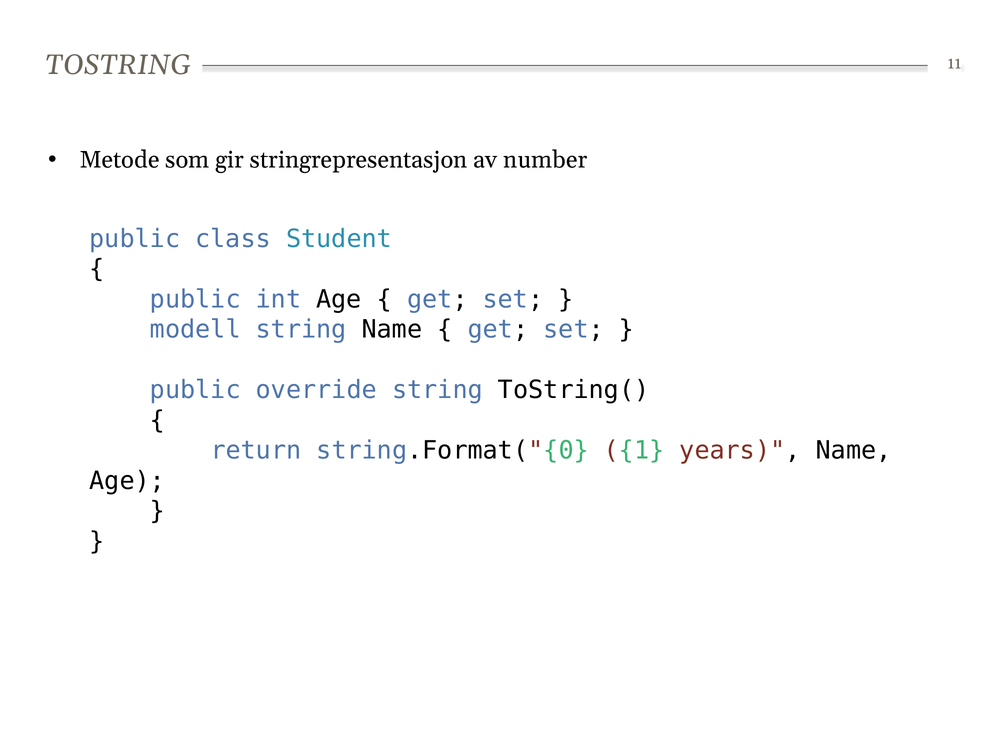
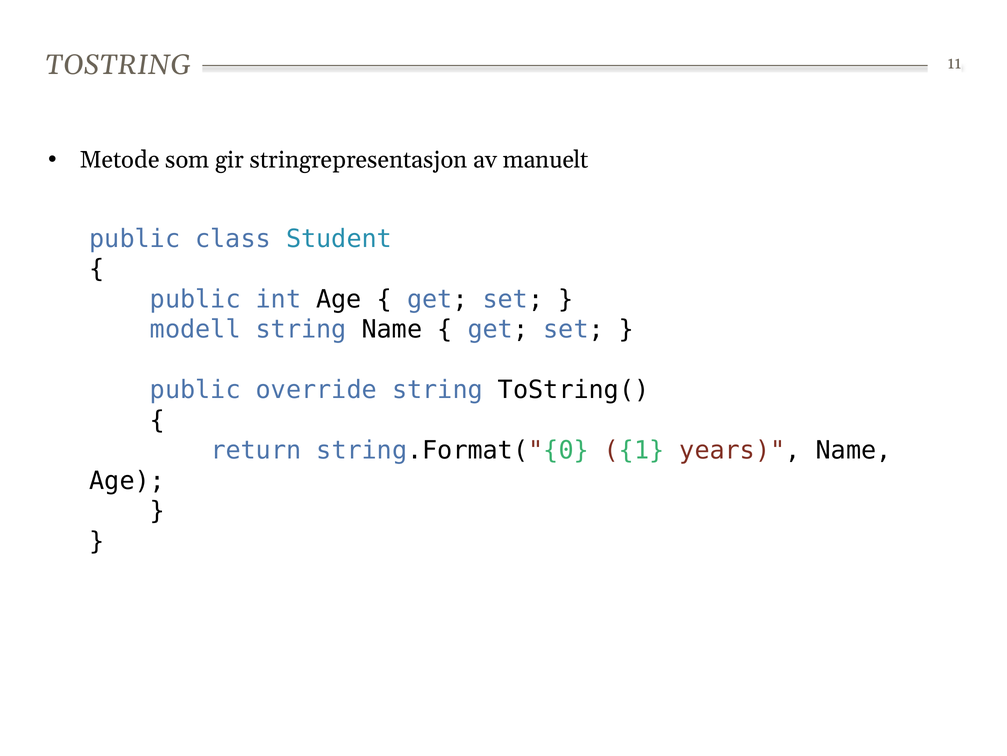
number: number -> manuelt
